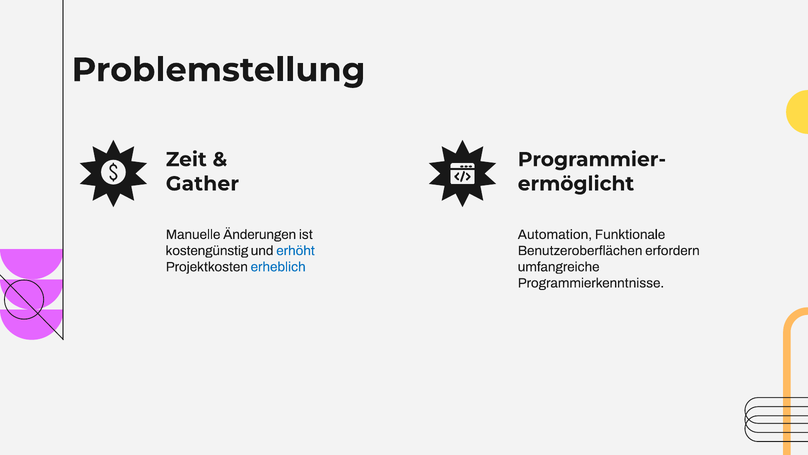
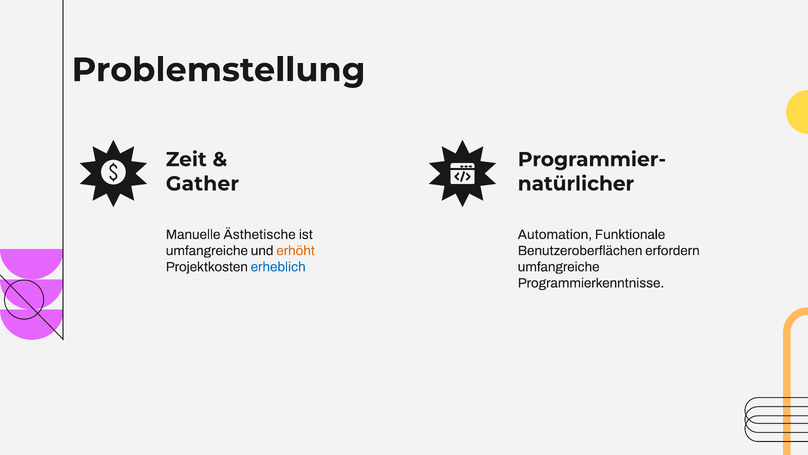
ermöglicht: ermöglicht -> natürlicher
Änderungen: Änderungen -> Ästhetische
kostengünstig at (207, 250): kostengünstig -> umfangreiche
erhöht colour: blue -> orange
